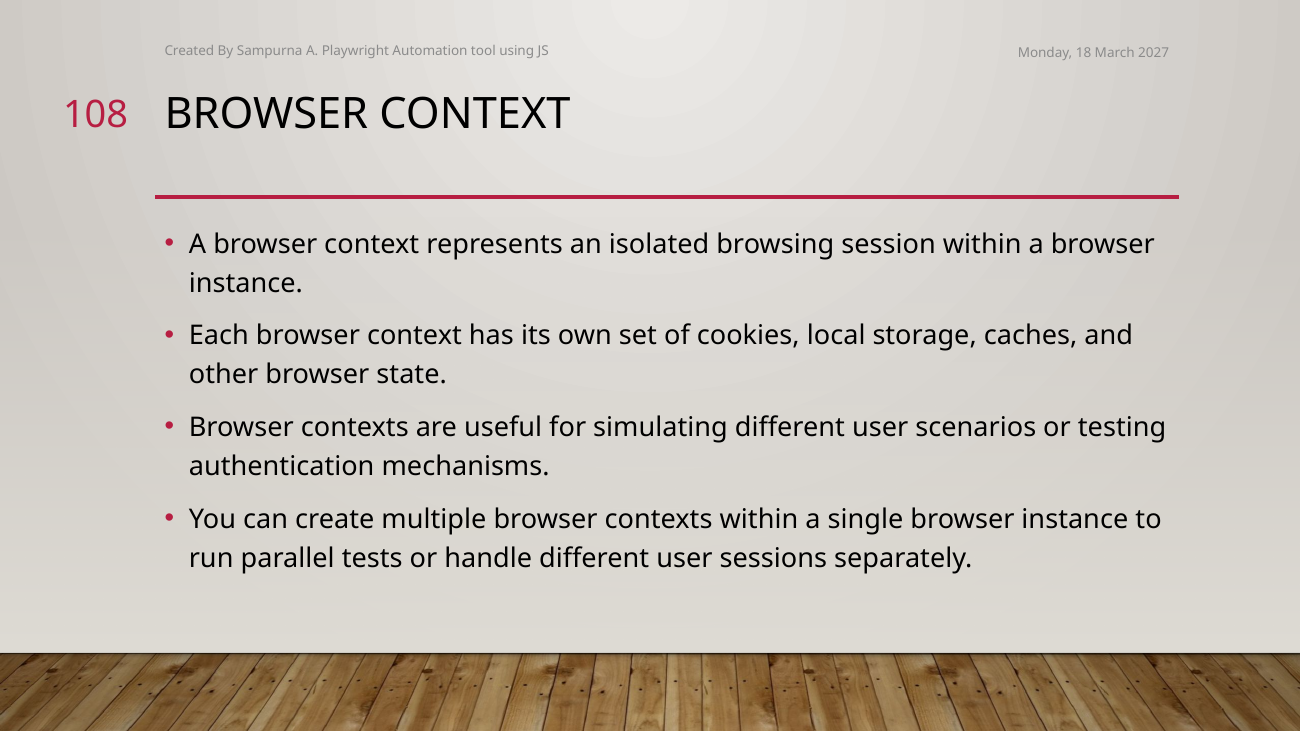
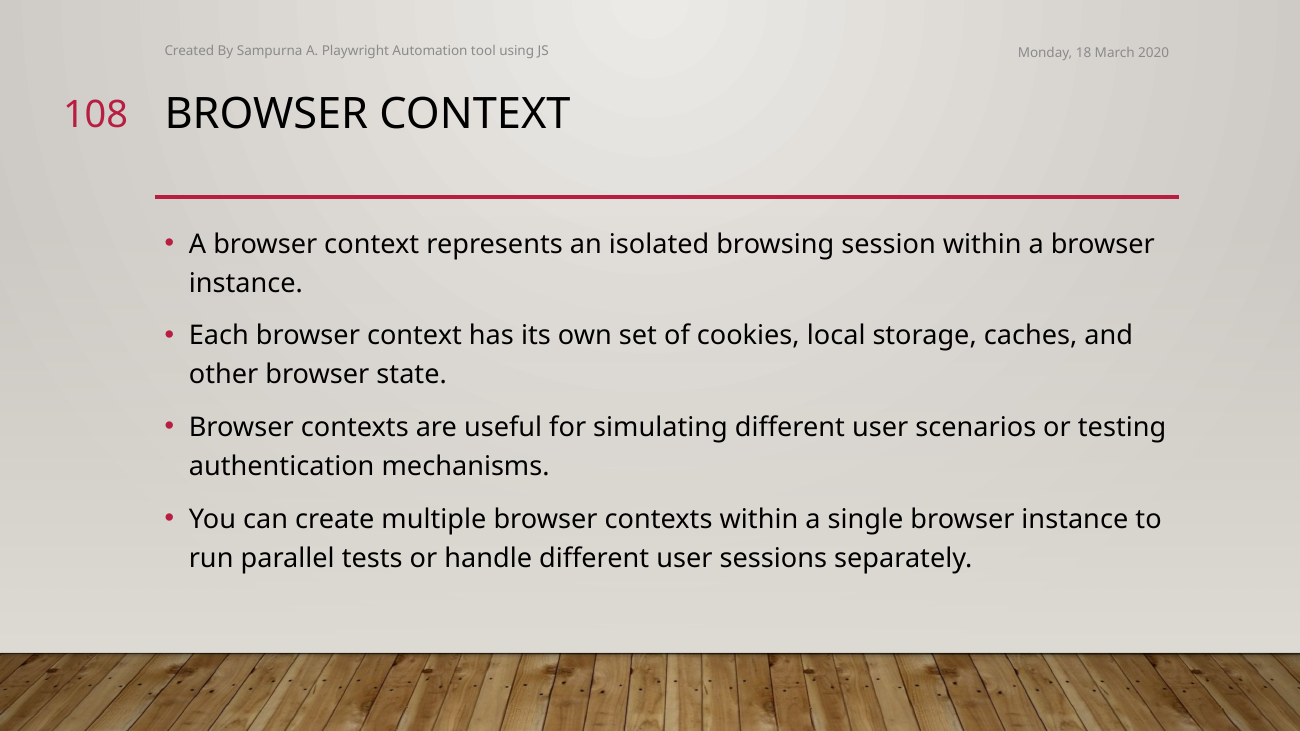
2027: 2027 -> 2020
